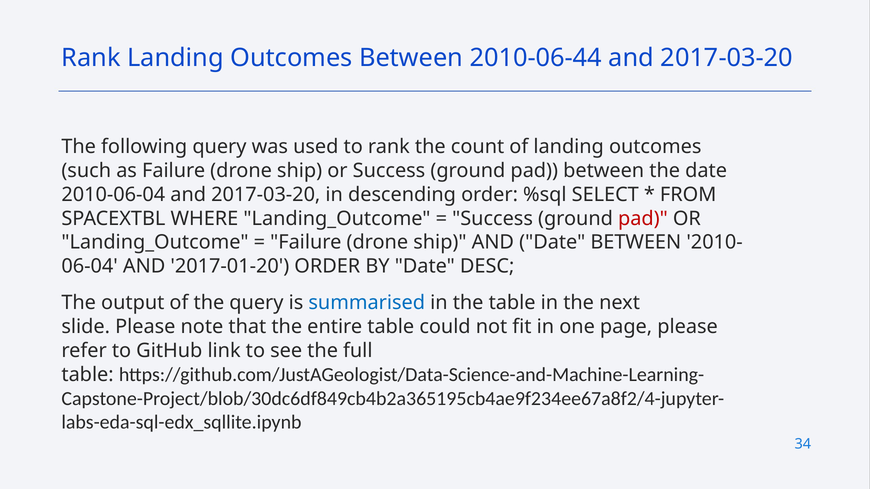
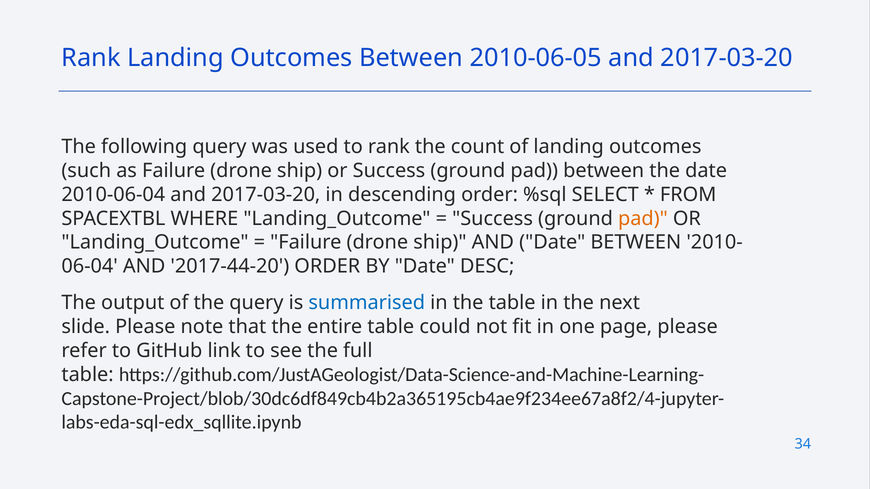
2010-06-44: 2010-06-44 -> 2010-06-05
pad at (643, 219) colour: red -> orange
2017-01-20: 2017-01-20 -> 2017-44-20
